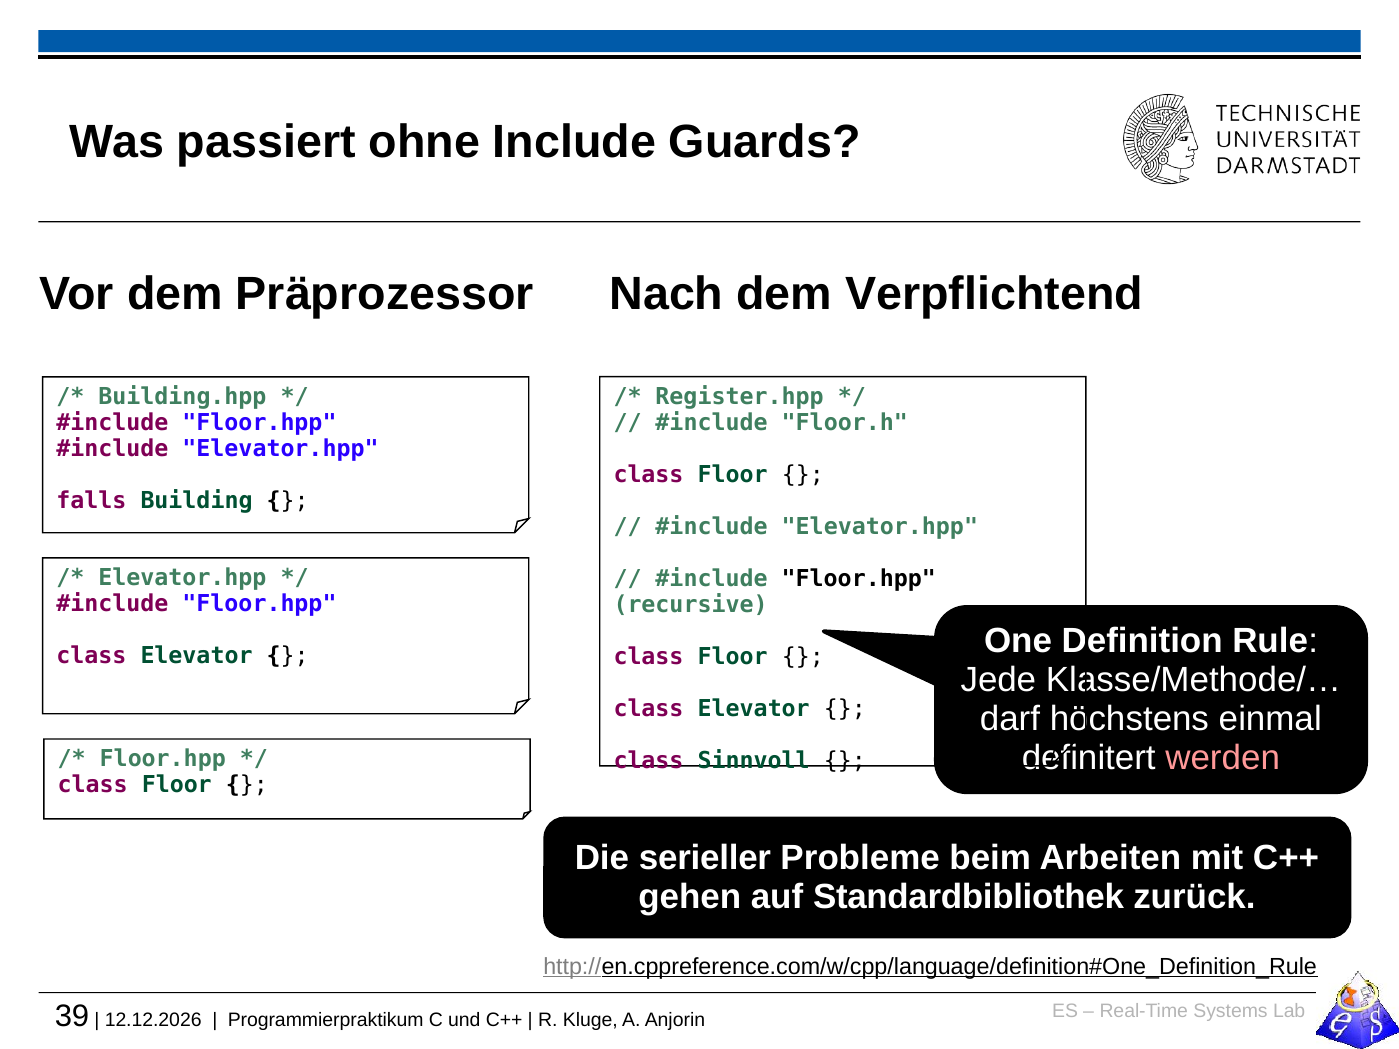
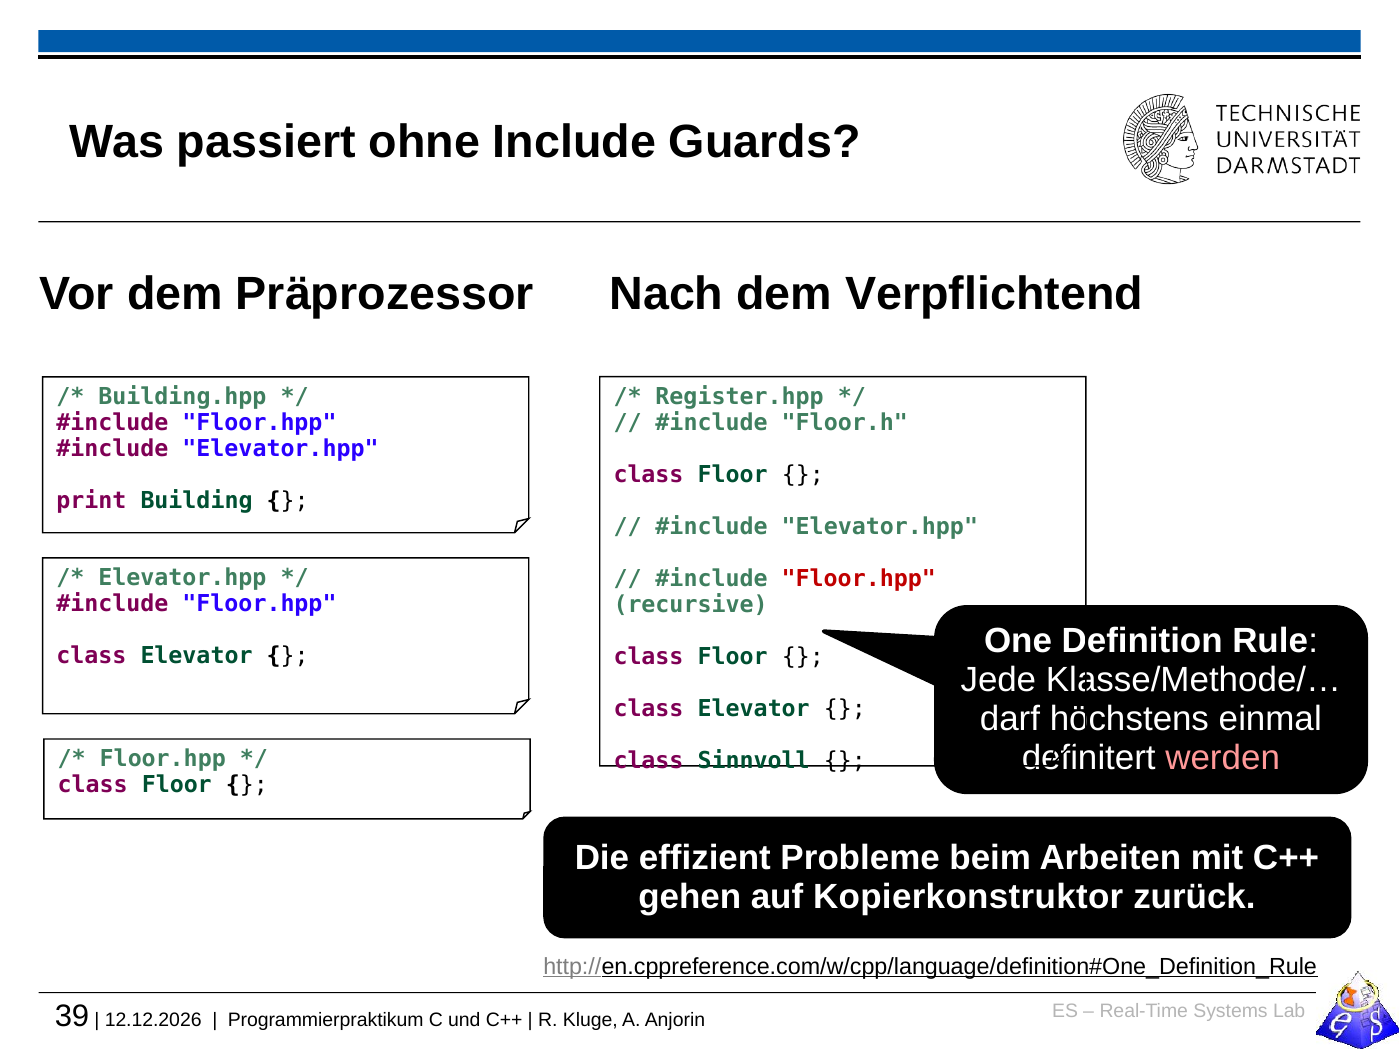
falls: falls -> print
Floor.hpp at (859, 579) colour: black -> red
serieller: serieller -> effizient
Standardbibliothek: Standardbibliothek -> Kopierkonstruktor
